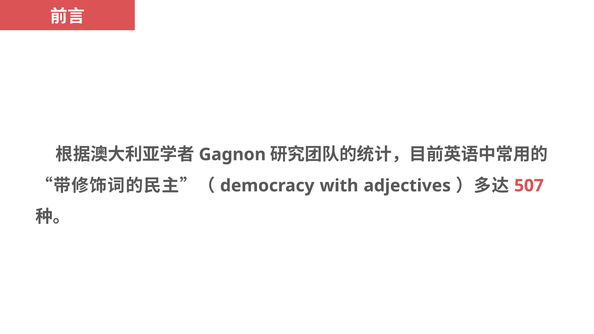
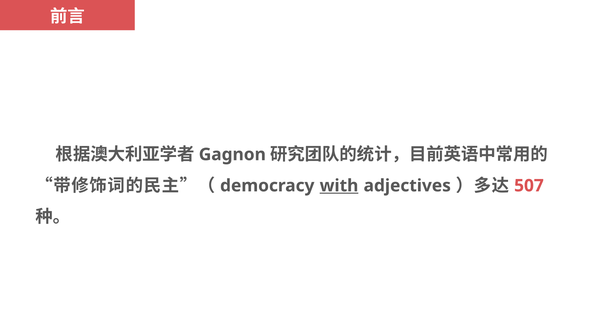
with underline: none -> present
